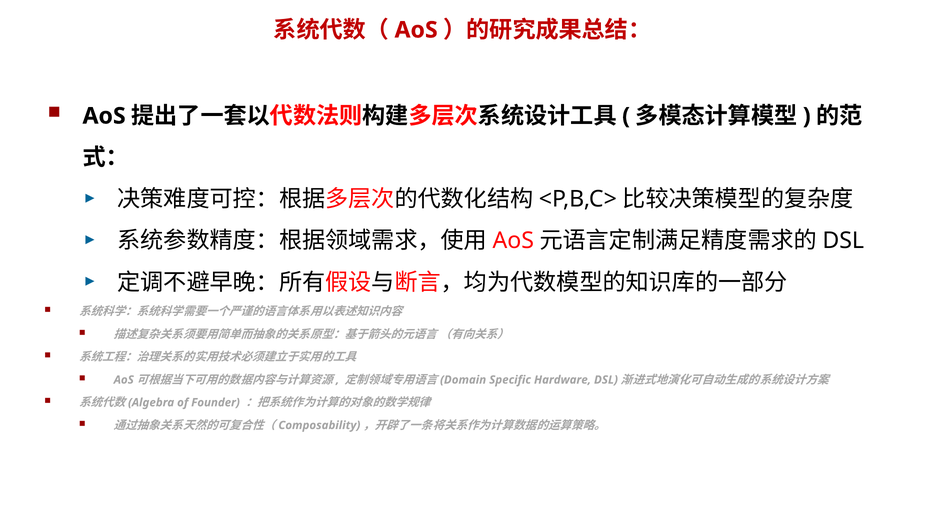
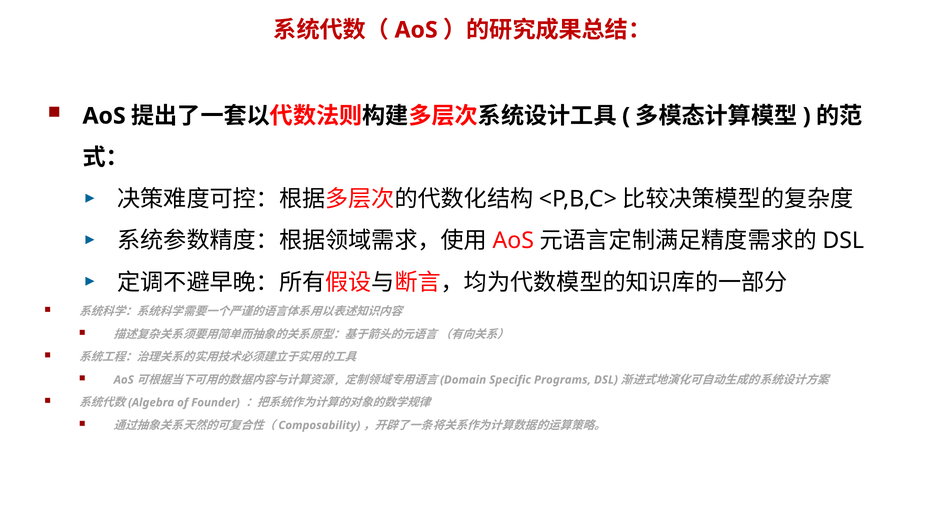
Hardware: Hardware -> Programs
